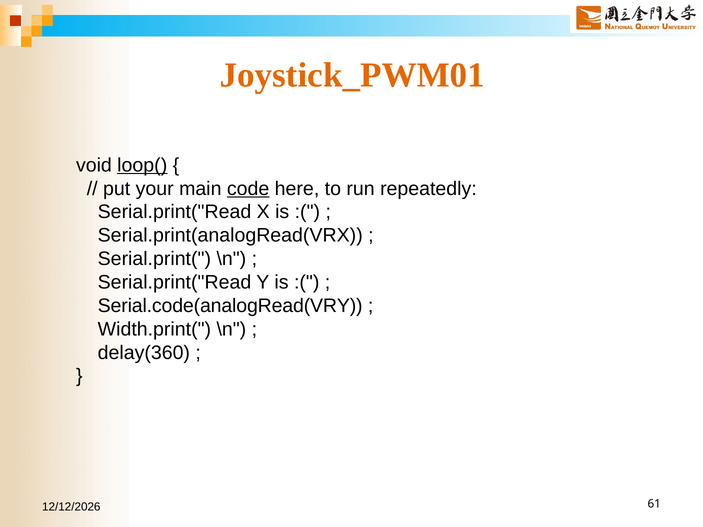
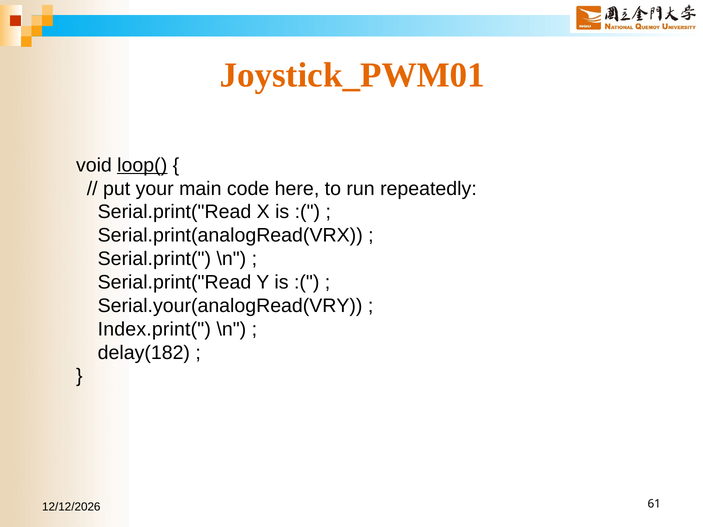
code underline: present -> none
Serial.code(analogRead(VRY: Serial.code(analogRead(VRY -> Serial.your(analogRead(VRY
Width.print(: Width.print( -> Index.print(
delay(360: delay(360 -> delay(182
